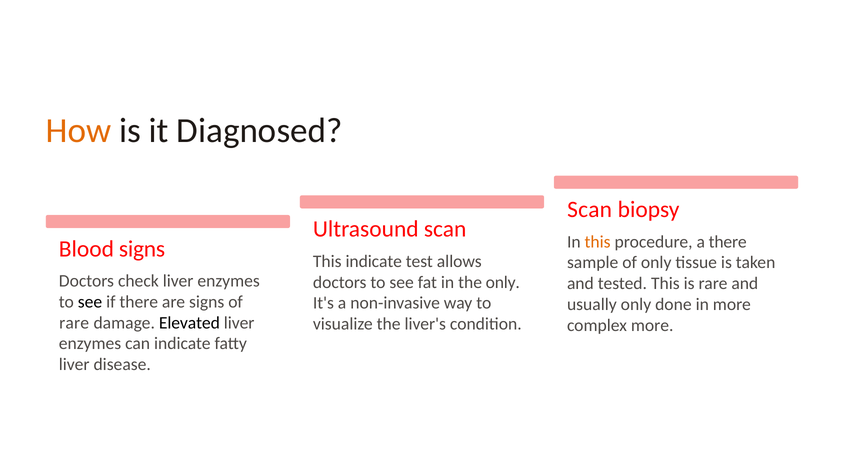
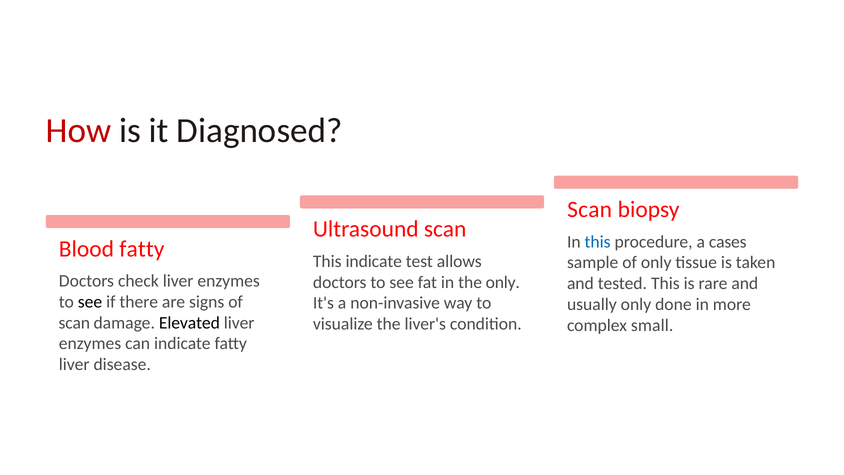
How colour: orange -> red
this at (598, 242) colour: orange -> blue
a there: there -> cases
Blood signs: signs -> fatty
rare at (74, 323): rare -> scan
complex more: more -> small
